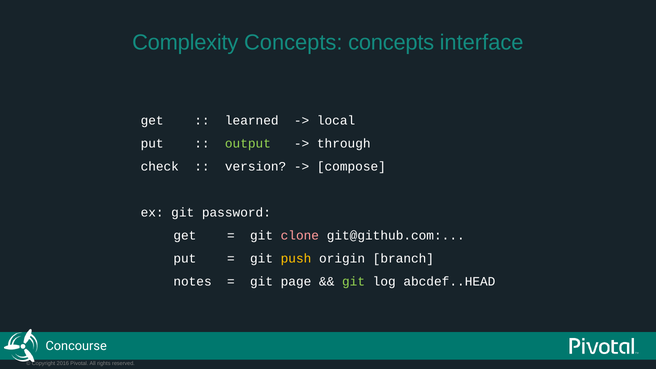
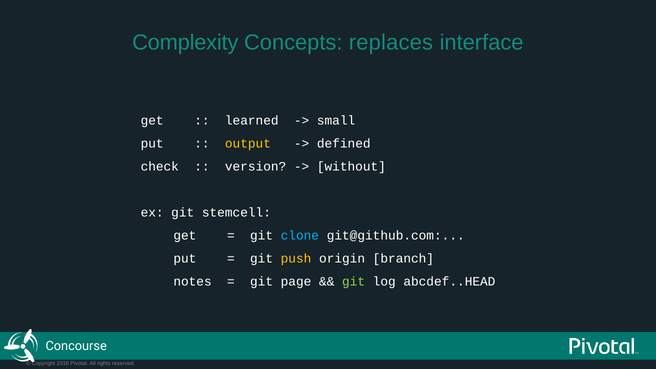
Concepts concepts: concepts -> replaces
local: local -> small
output colour: light green -> yellow
through: through -> defined
compose: compose -> without
password: password -> stemcell
clone colour: pink -> light blue
